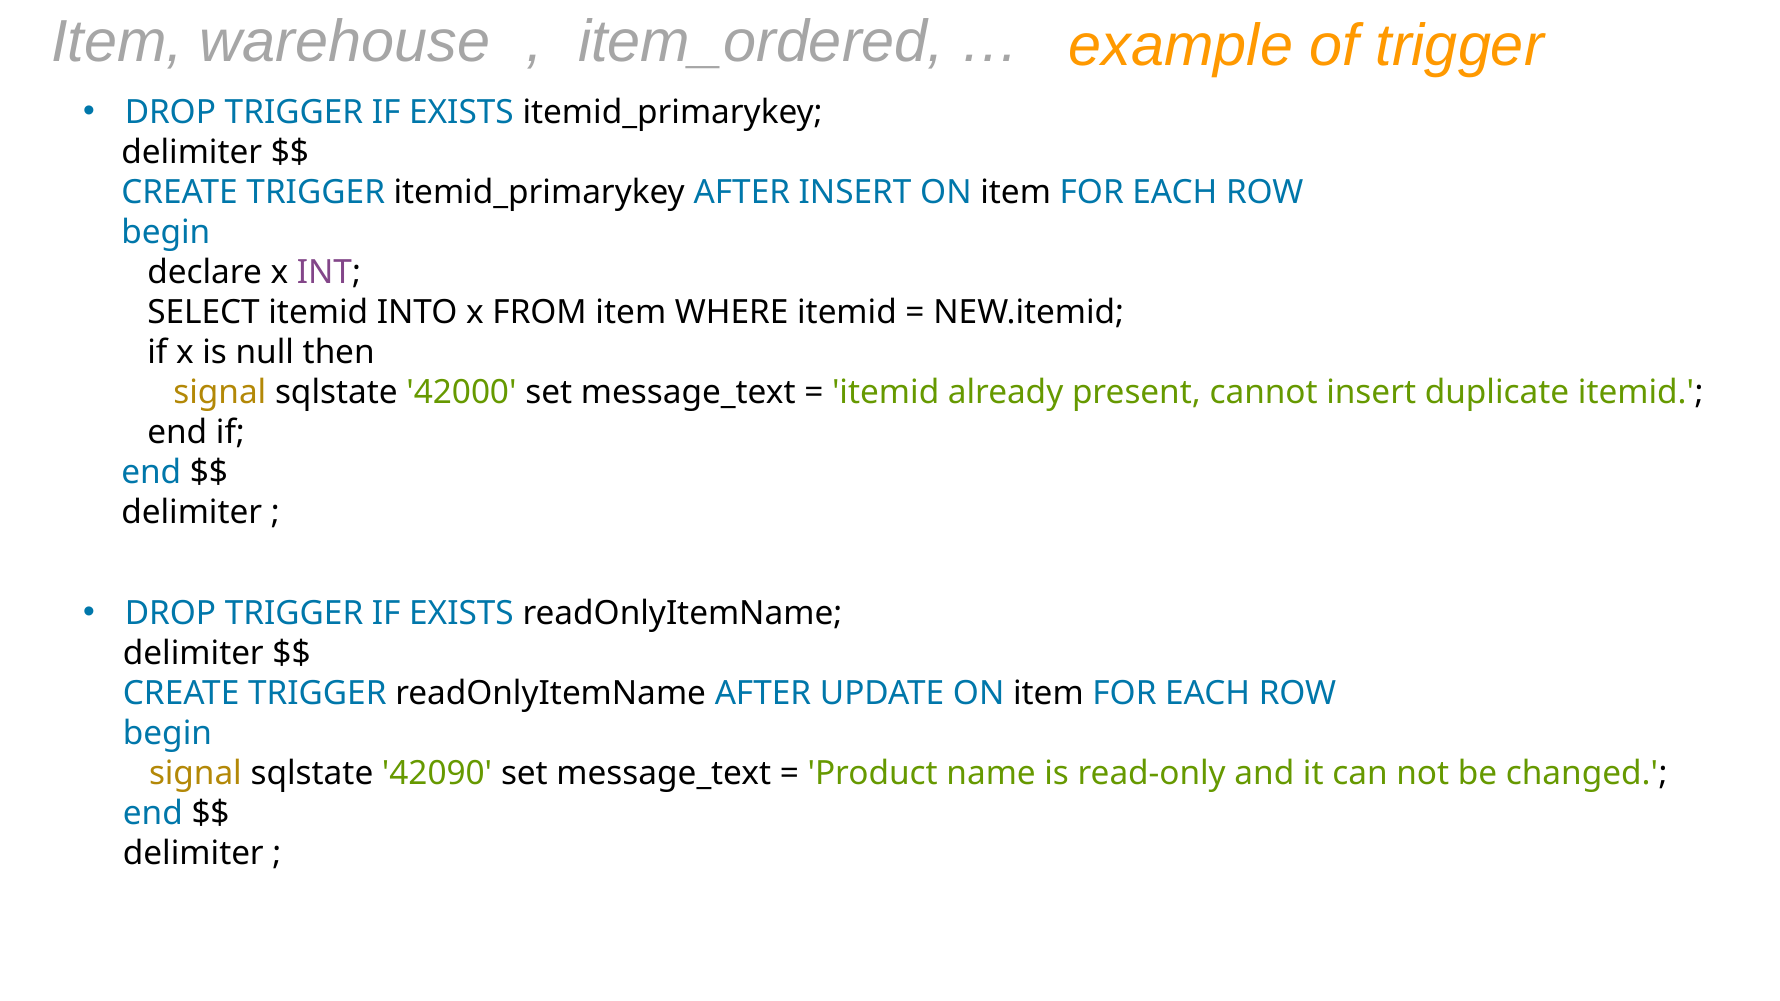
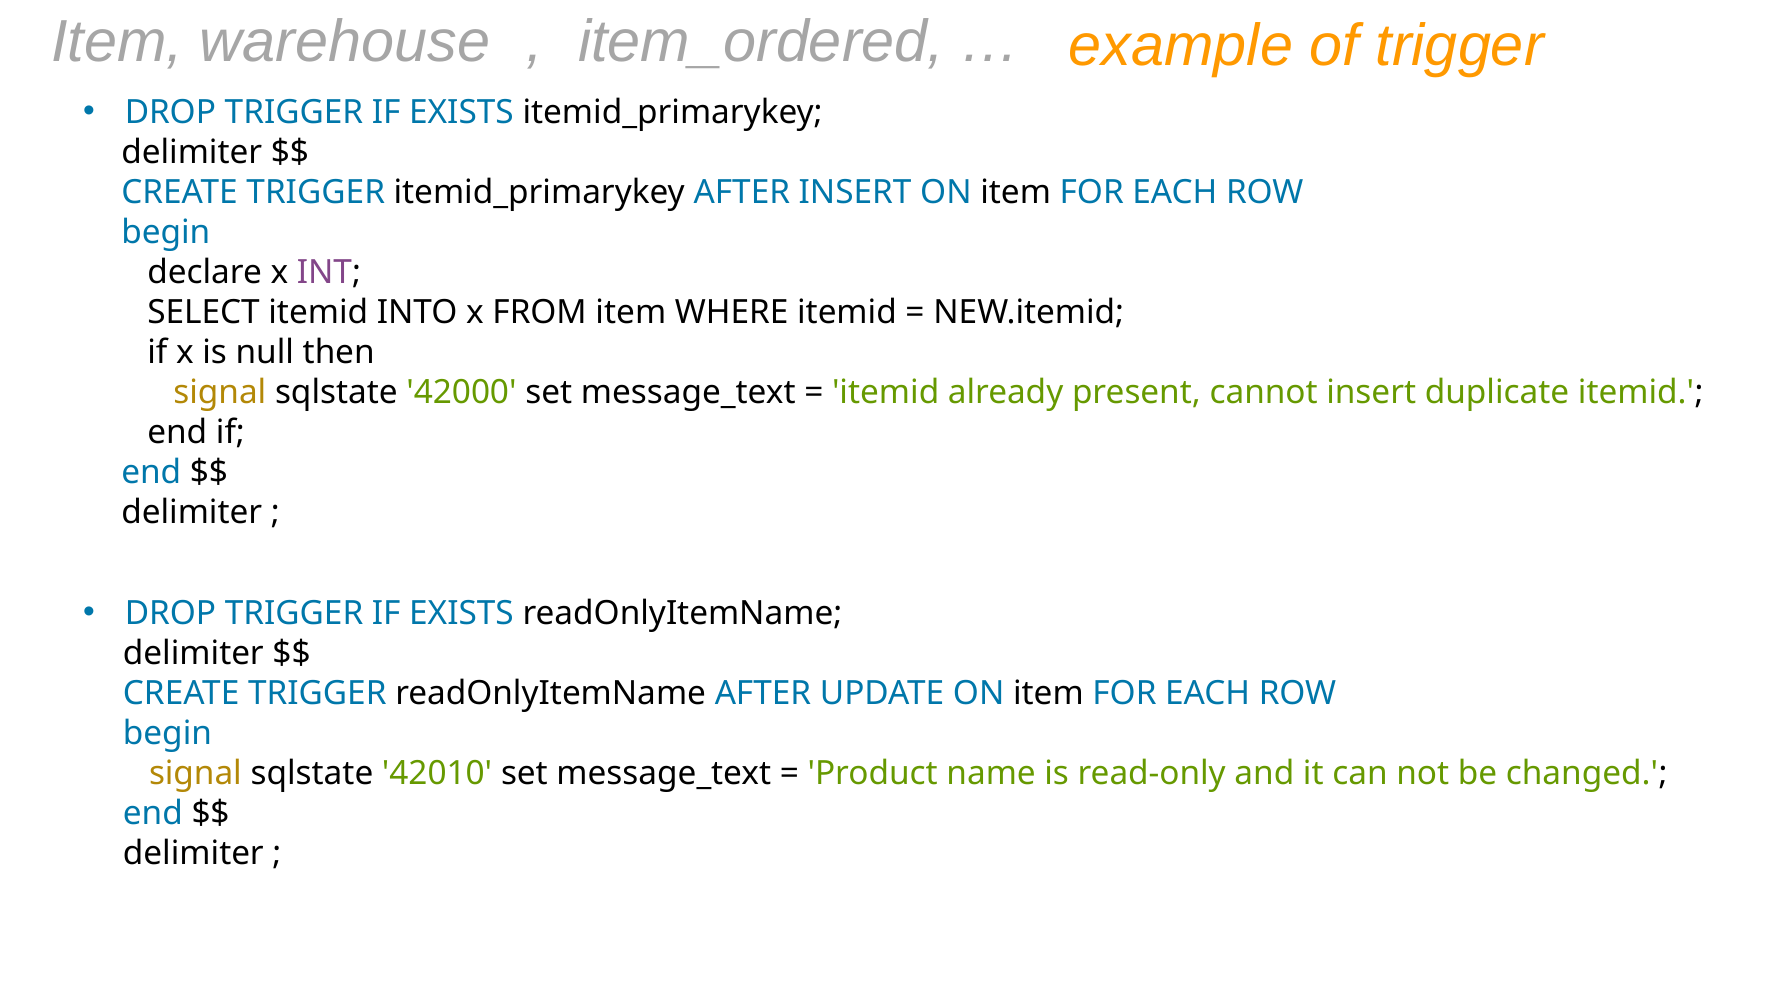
42090: 42090 -> 42010
